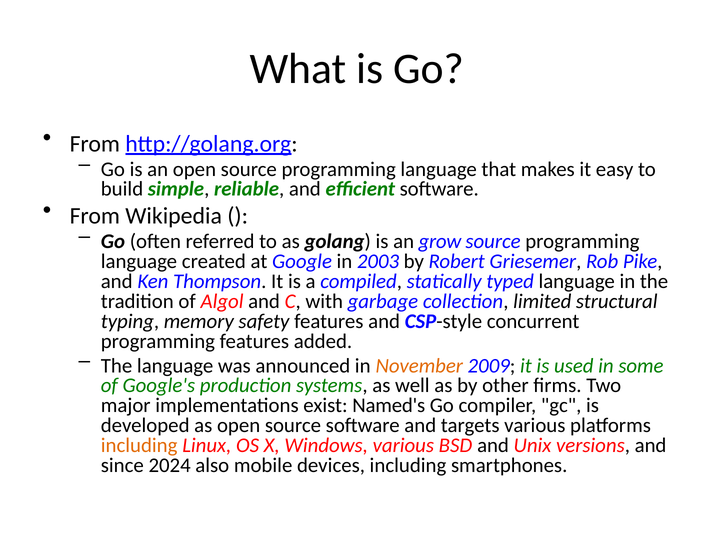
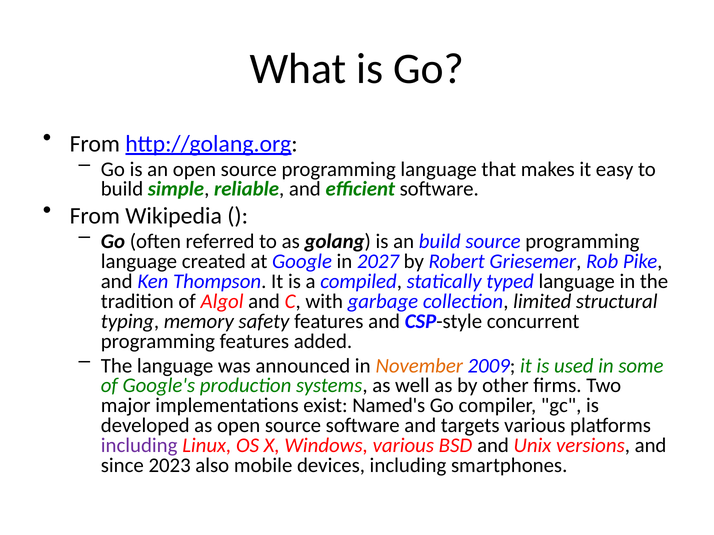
an grow: grow -> build
2003: 2003 -> 2027
including at (139, 446) colour: orange -> purple
2024: 2024 -> 2023
